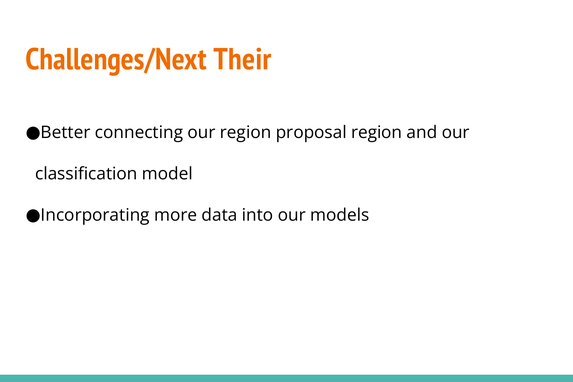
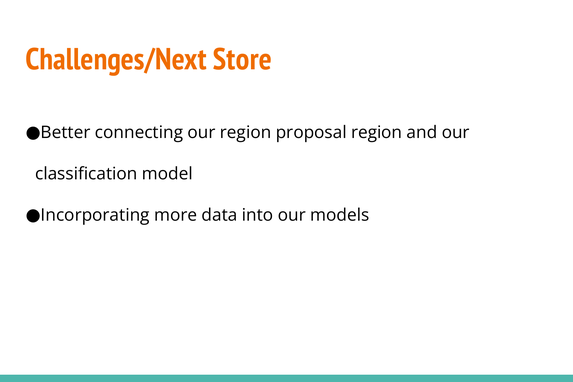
Their: Their -> Store
